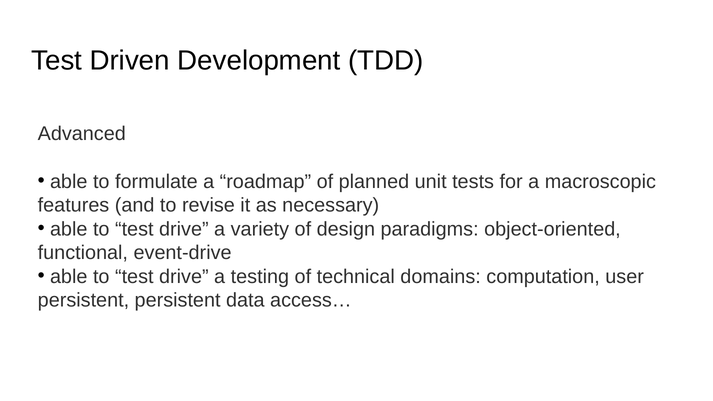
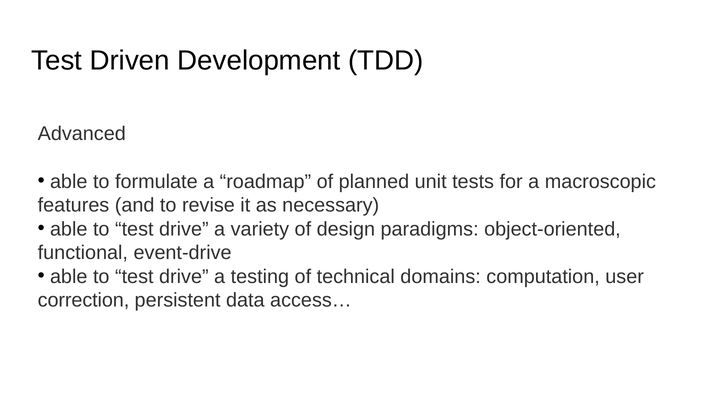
persistent at (83, 300): persistent -> correction
